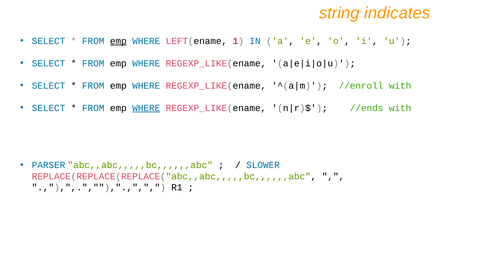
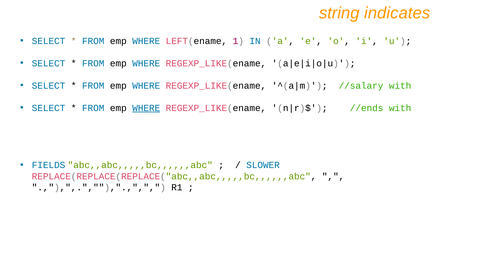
emp at (118, 41) underline: present -> none
//enroll: //enroll -> //salary
PARSER: PARSER -> FIELDS
